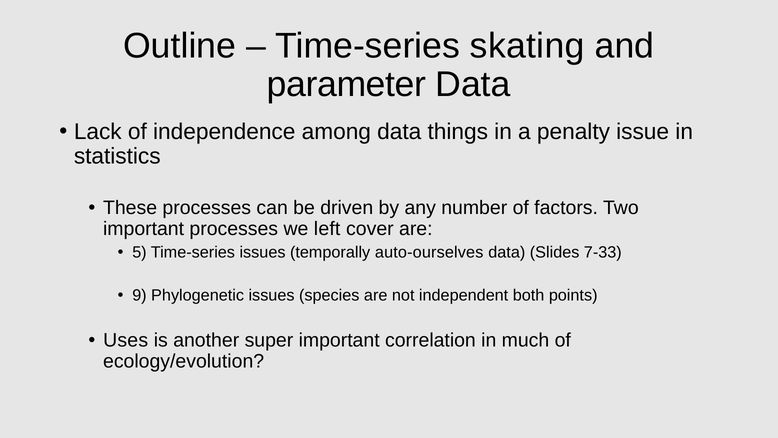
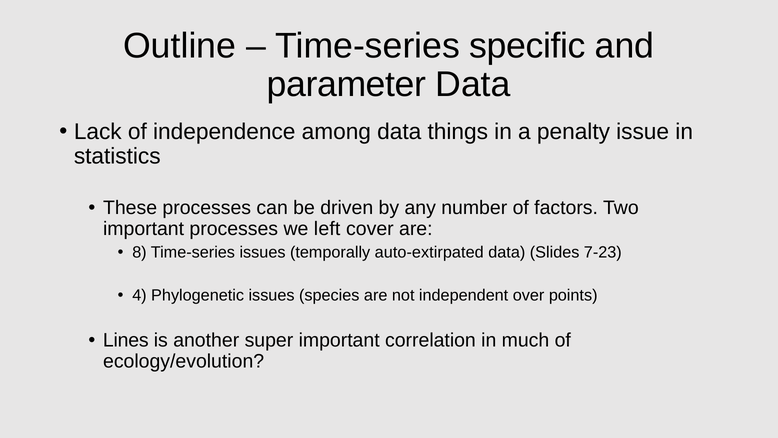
skating: skating -> specific
5: 5 -> 8
auto-ourselves: auto-ourselves -> auto-extirpated
7-33: 7-33 -> 7-23
9: 9 -> 4
both: both -> over
Uses: Uses -> Lines
